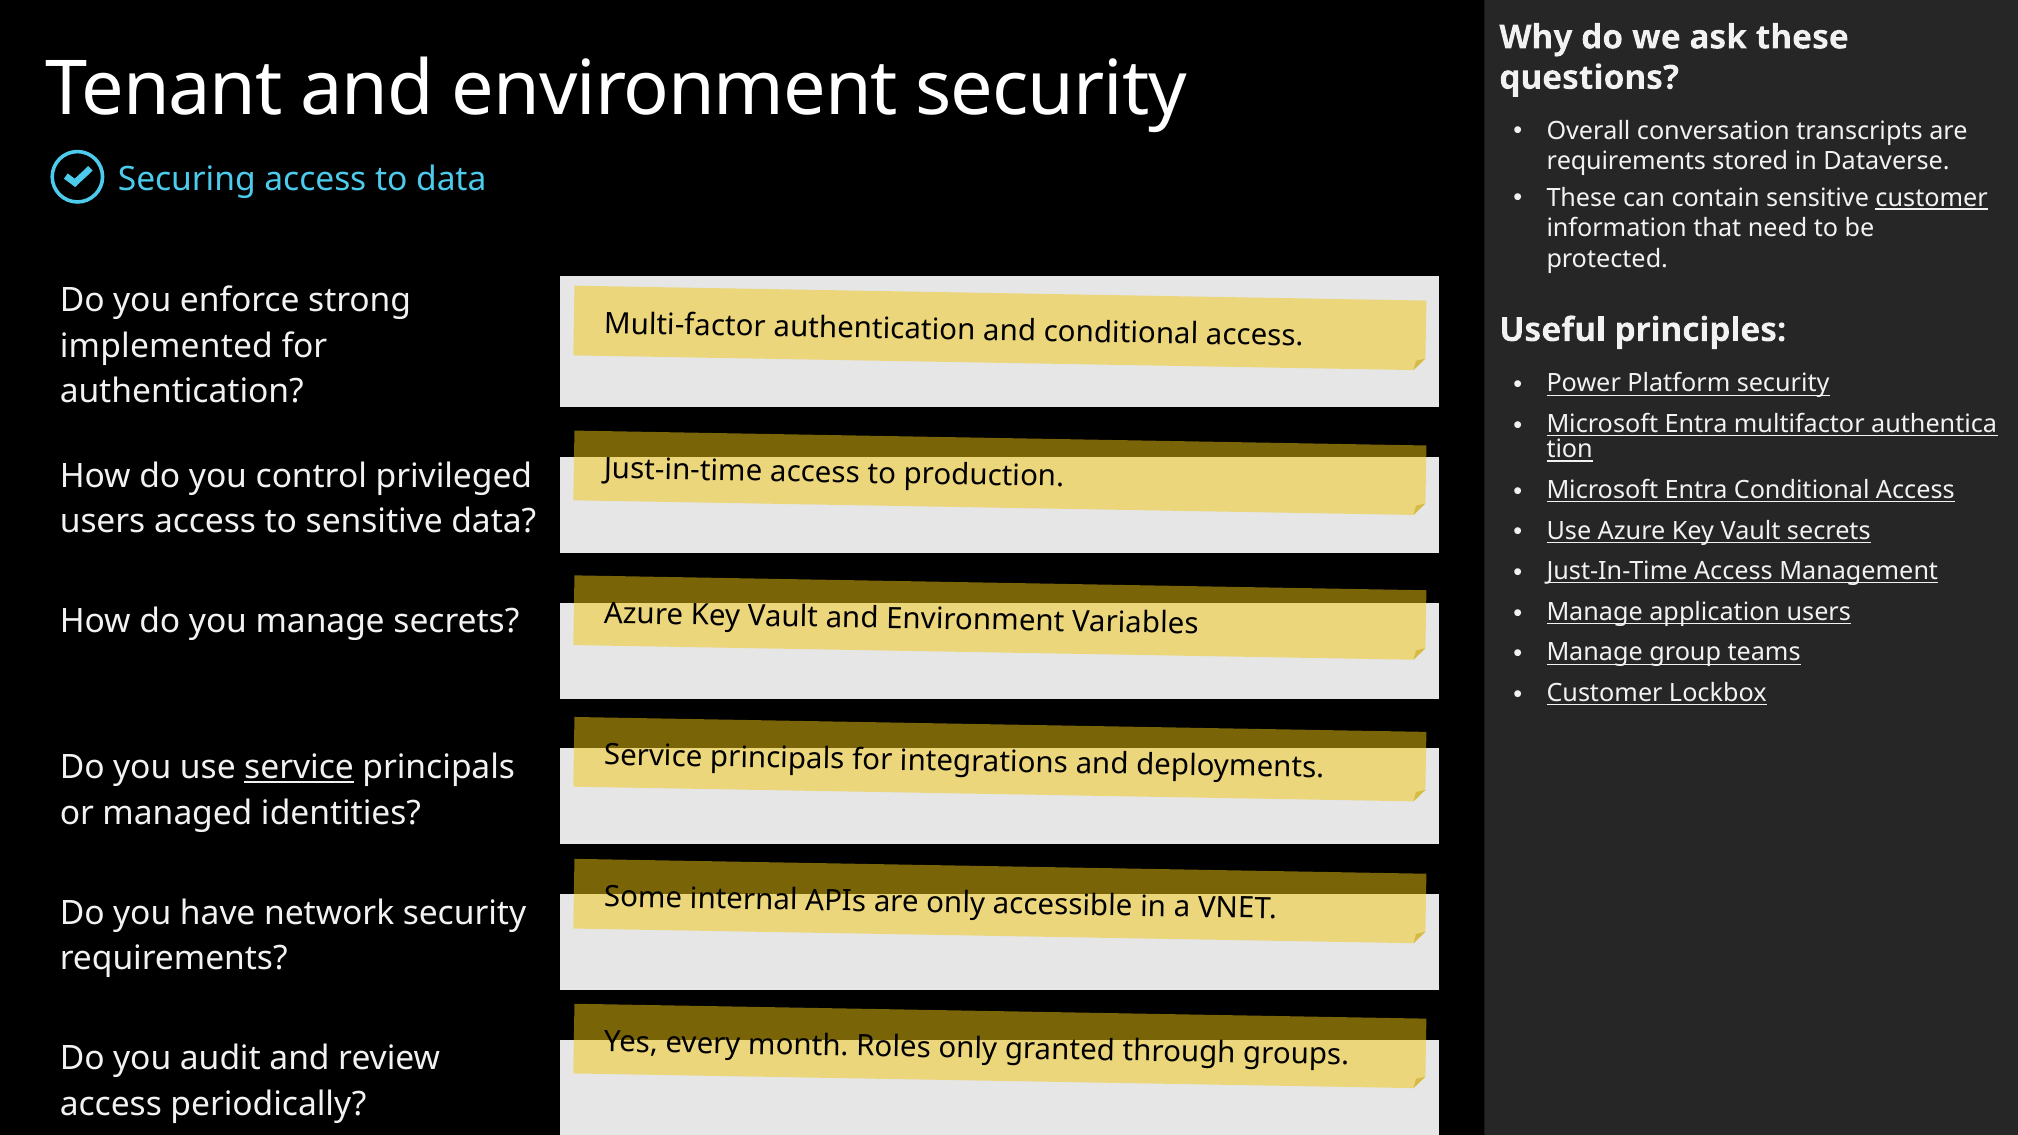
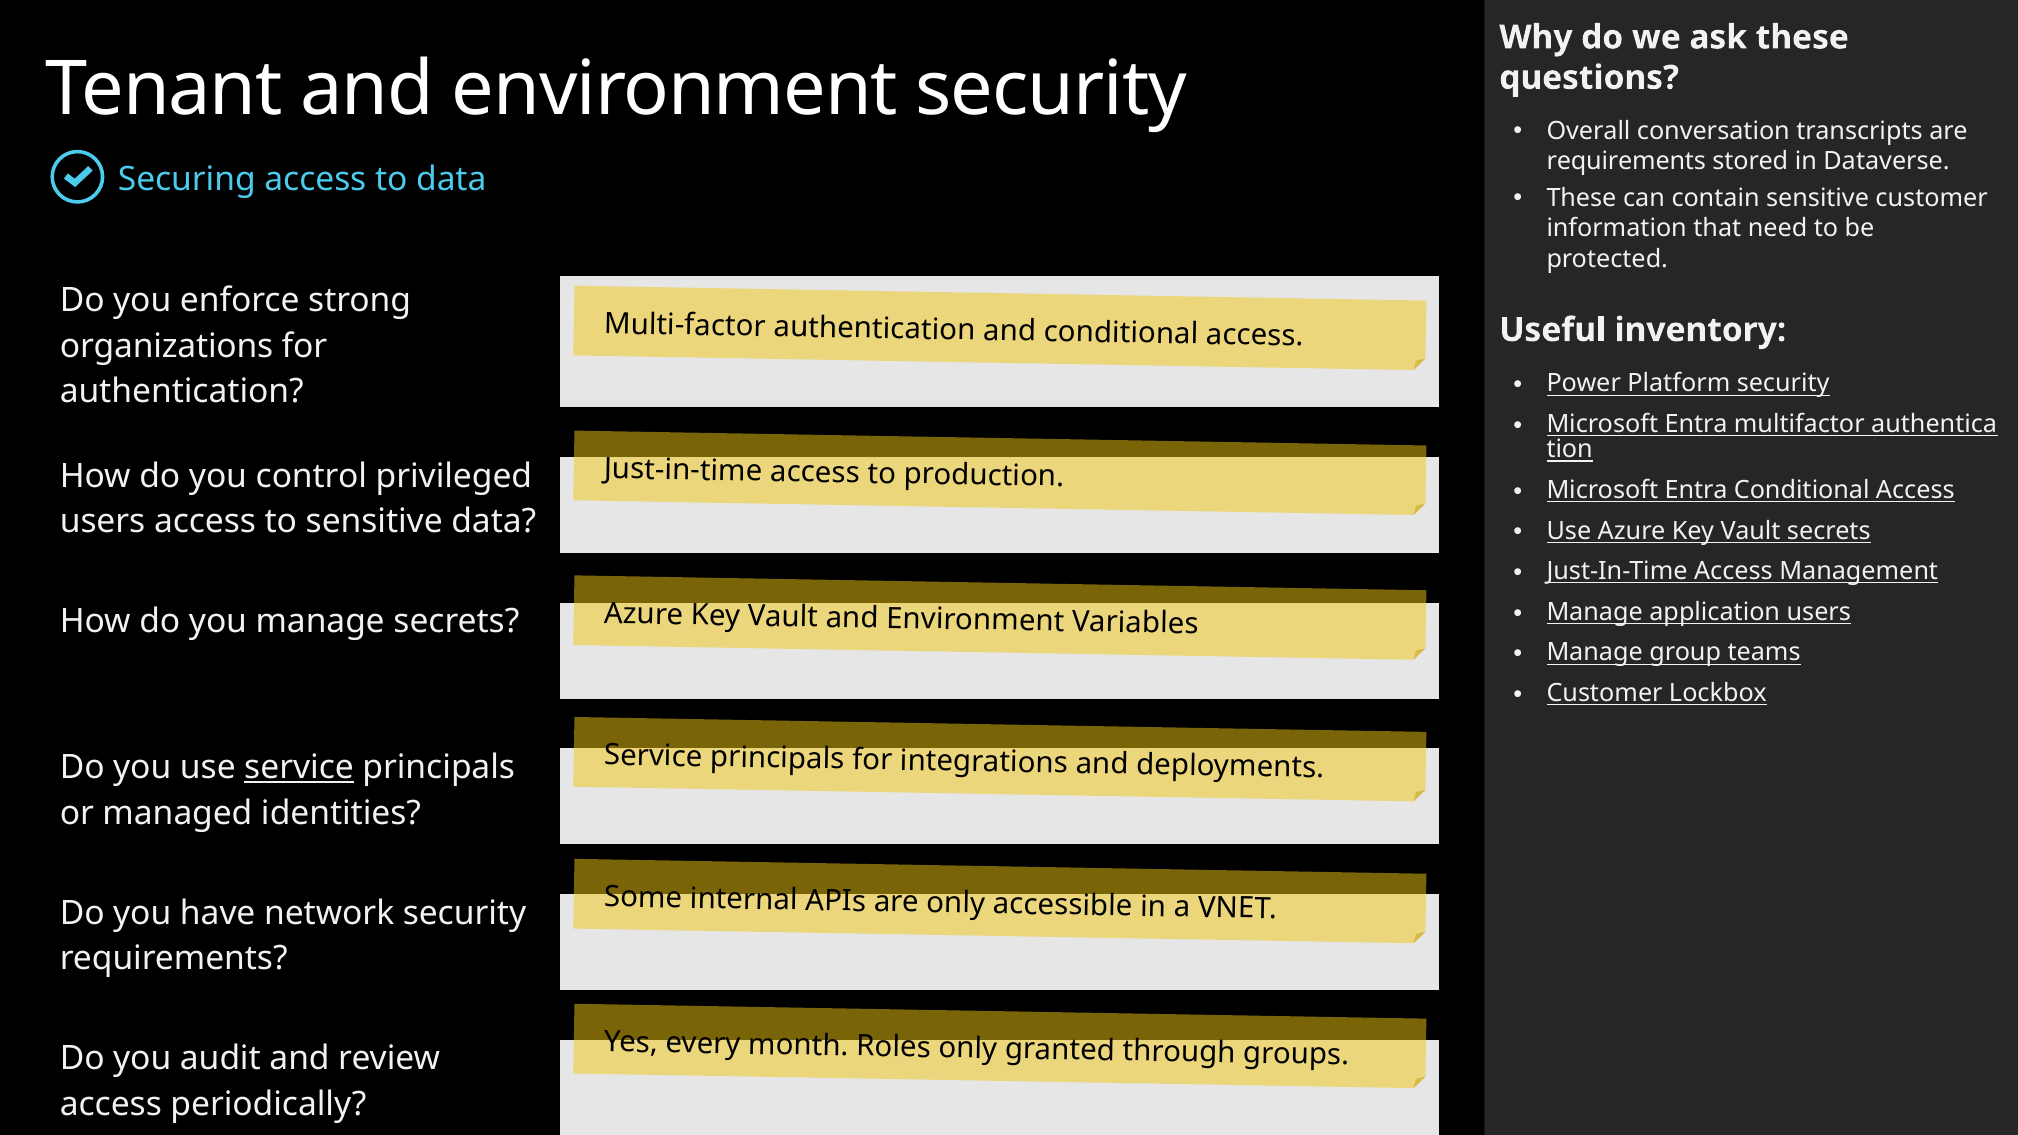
customer at (1932, 198) underline: present -> none
principles: principles -> inventory
implemented: implemented -> organizations
